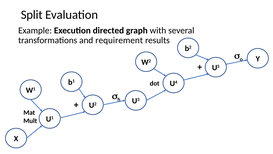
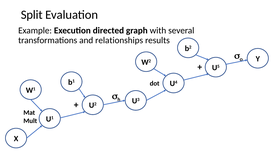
requirement: requirement -> relationships
